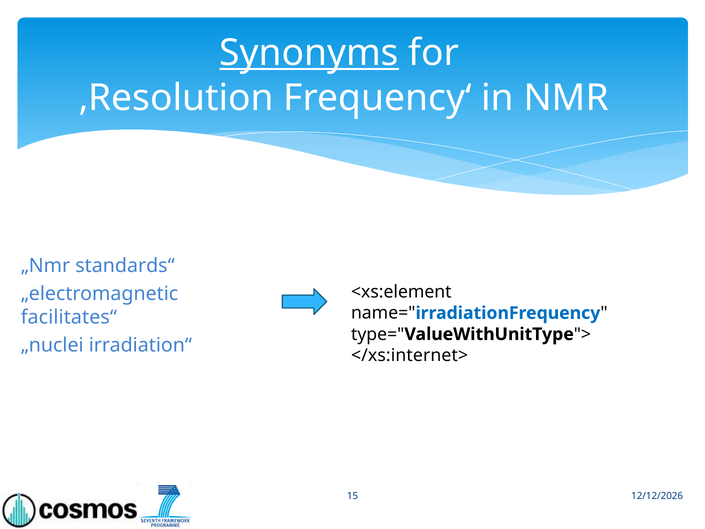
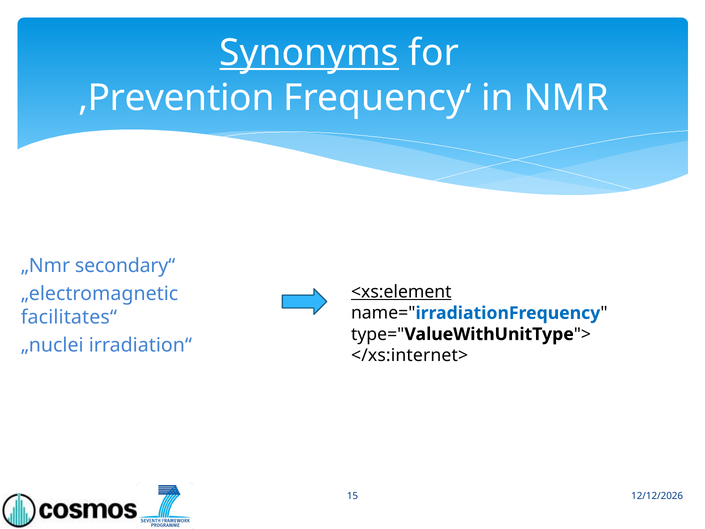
‚Resolution: ‚Resolution -> ‚Prevention
standards“: standards“ -> secondary“
<xs:element underline: none -> present
